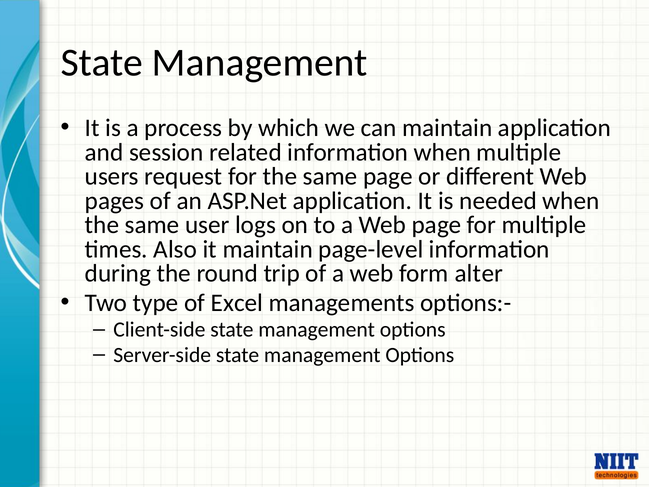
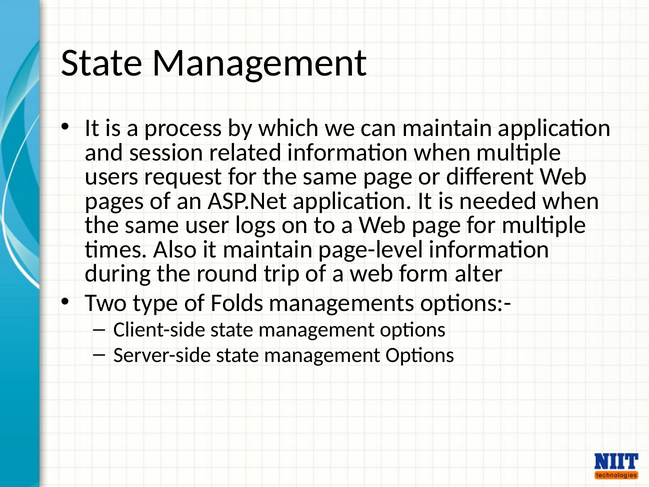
Excel: Excel -> Folds
